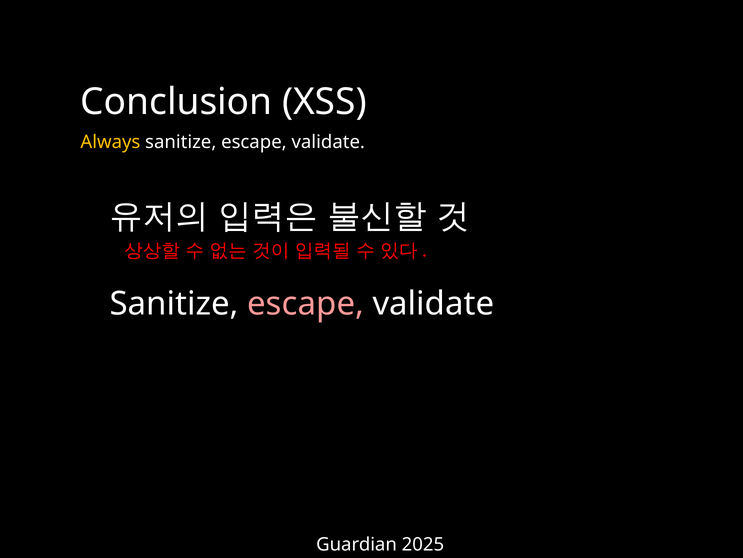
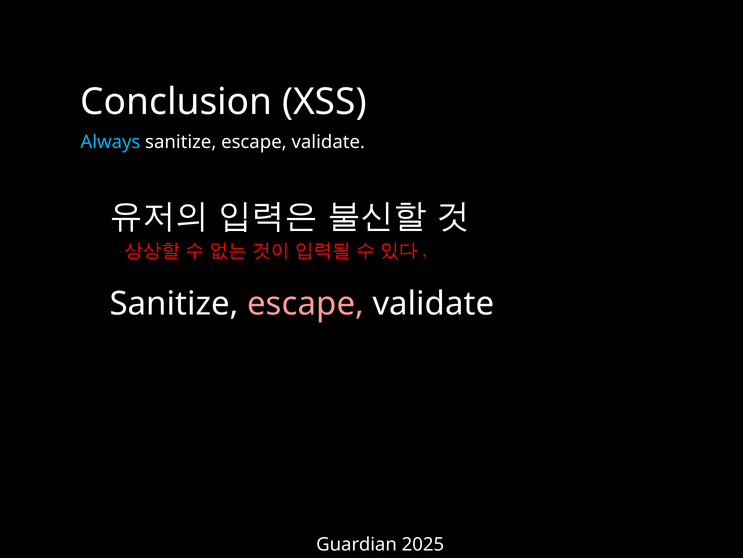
Always colour: yellow -> light blue
